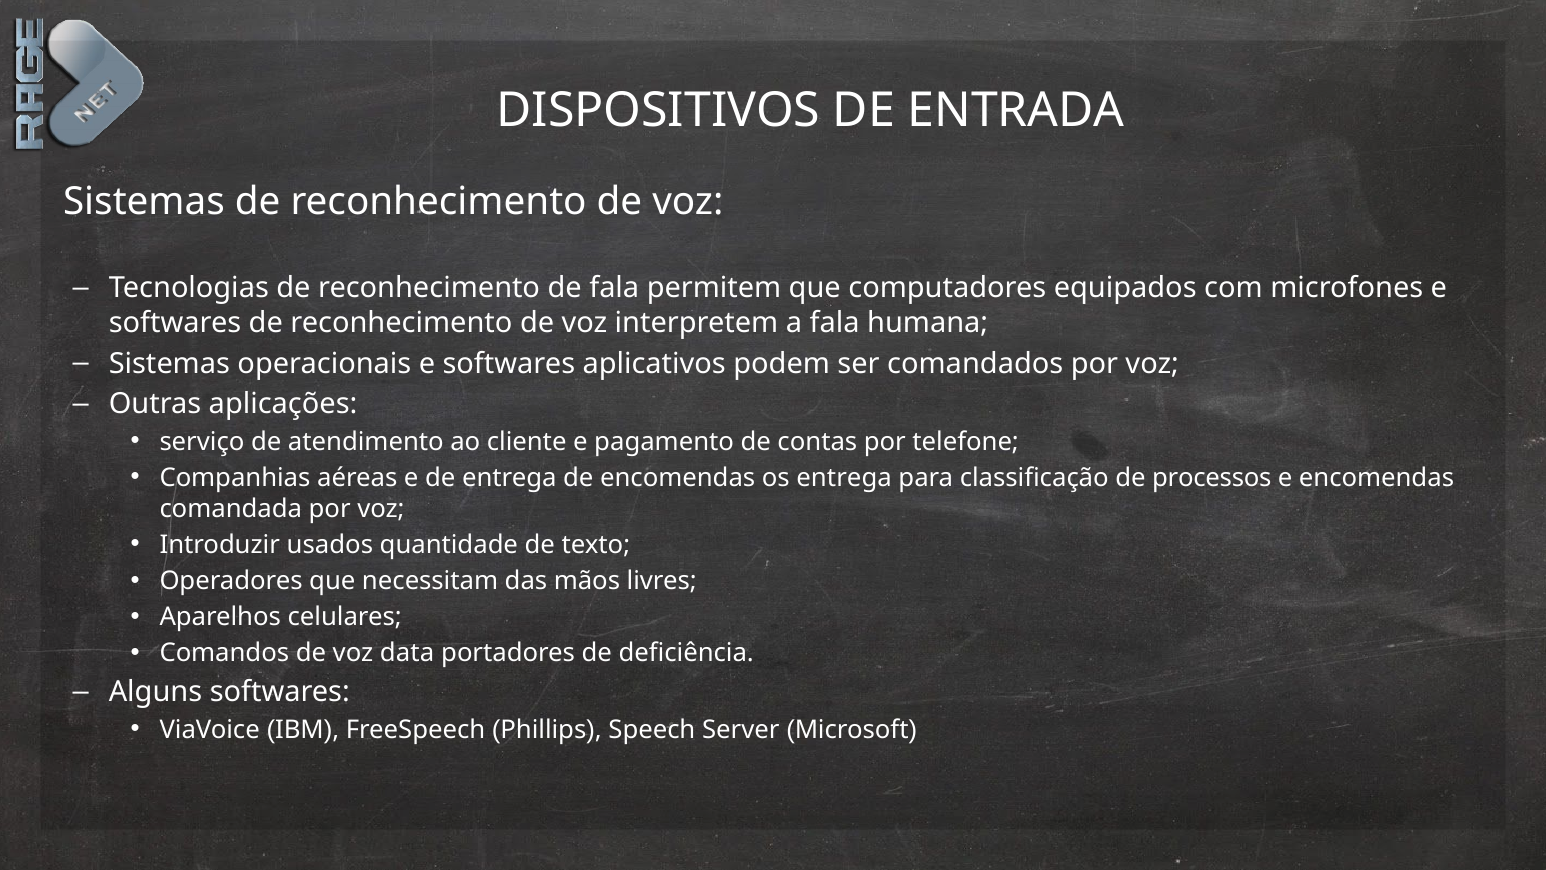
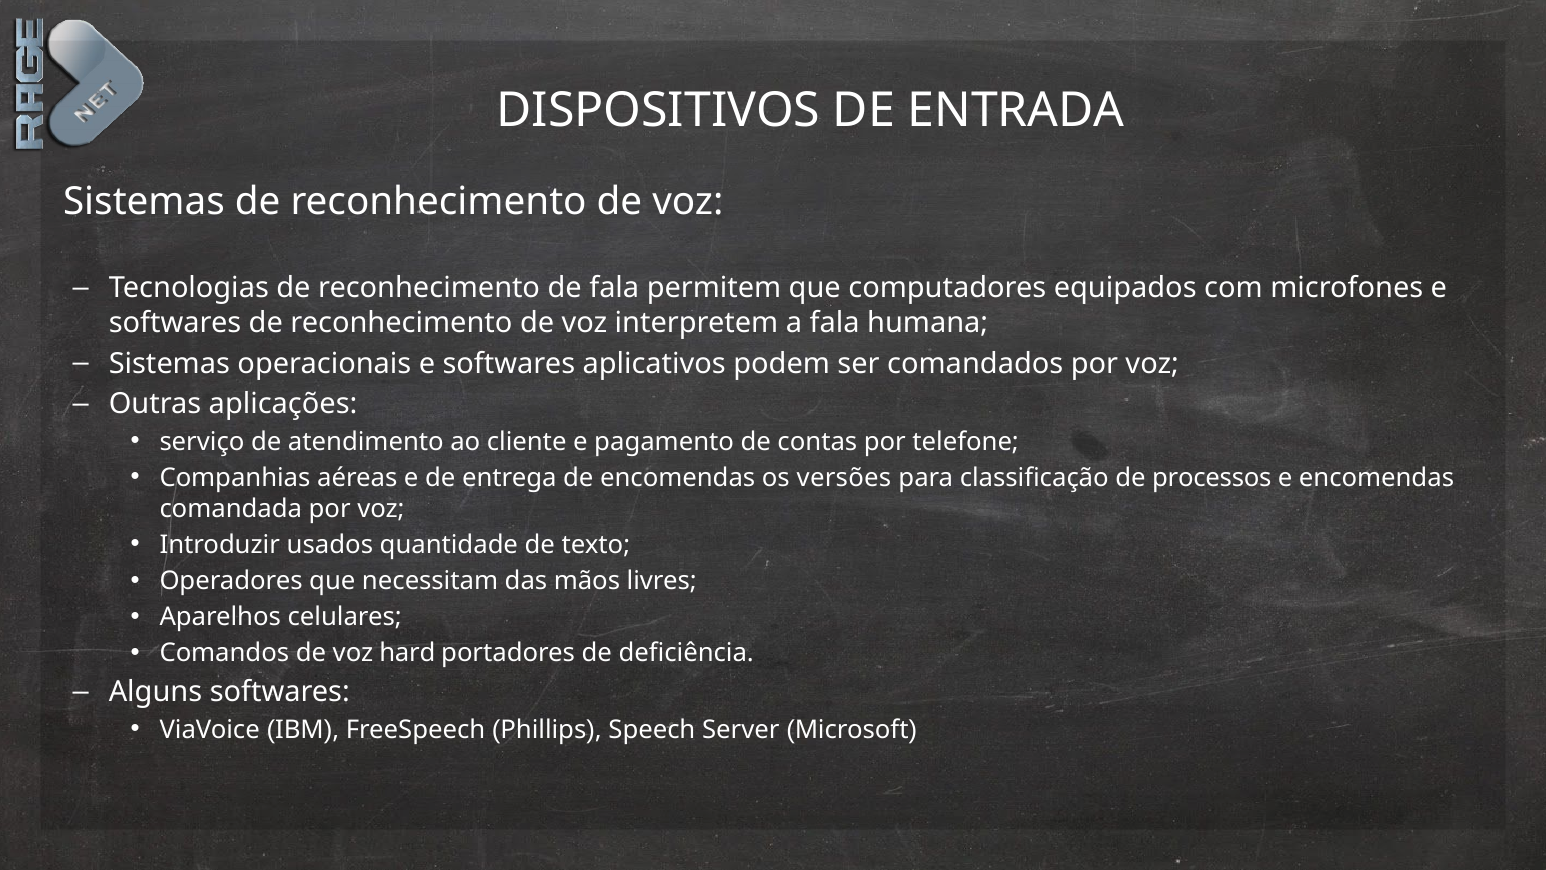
os entrega: entrega -> versões
data: data -> hard
